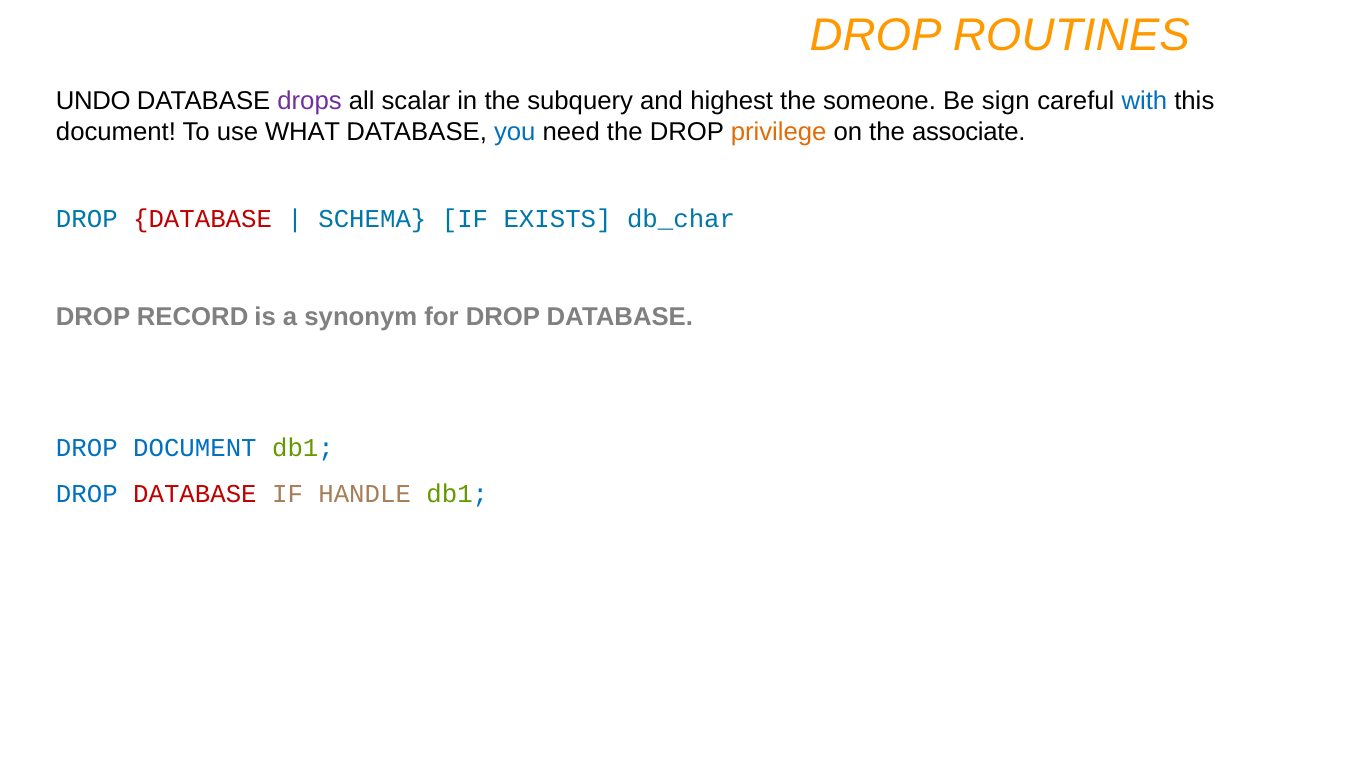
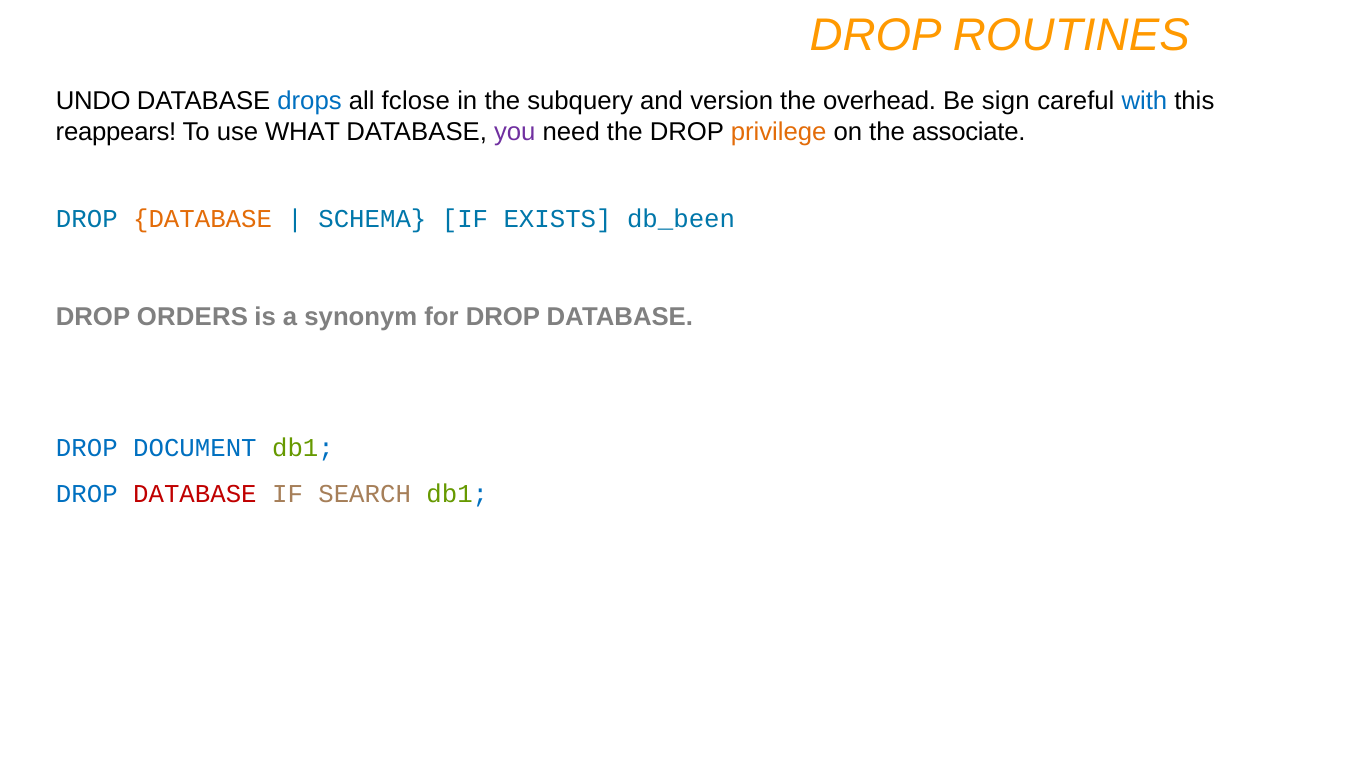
drops colour: purple -> blue
scalar: scalar -> fclose
highest: highest -> version
someone: someone -> overhead
document at (116, 132): document -> reappears
you colour: blue -> purple
DATABASE at (203, 219) colour: red -> orange
db_char: db_char -> db_been
RECORD: RECORD -> ORDERS
HANDLE: HANDLE -> SEARCH
